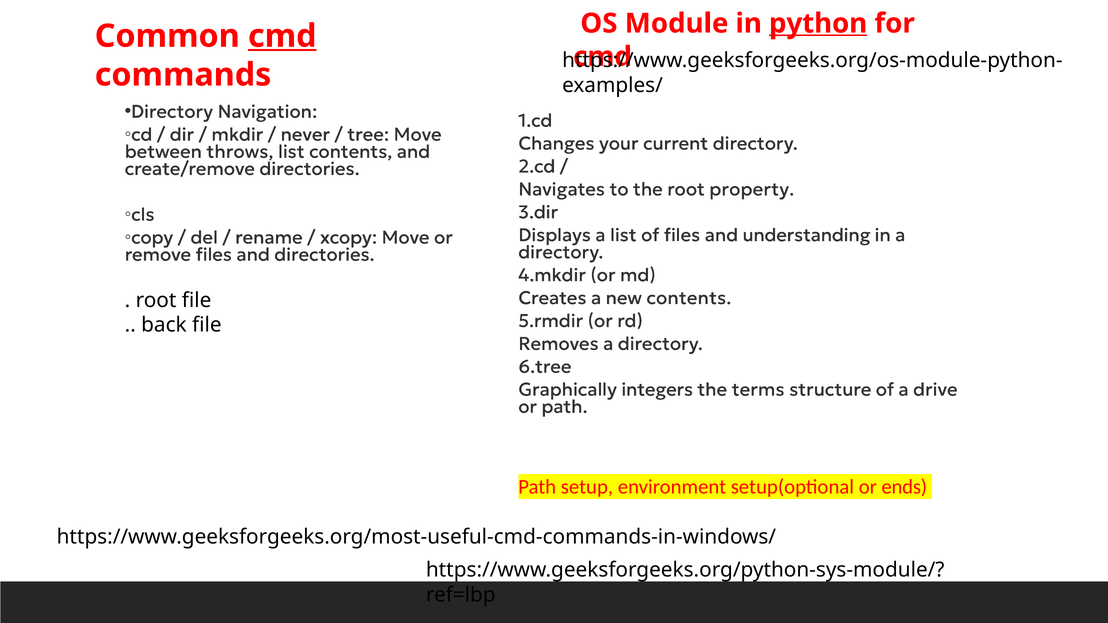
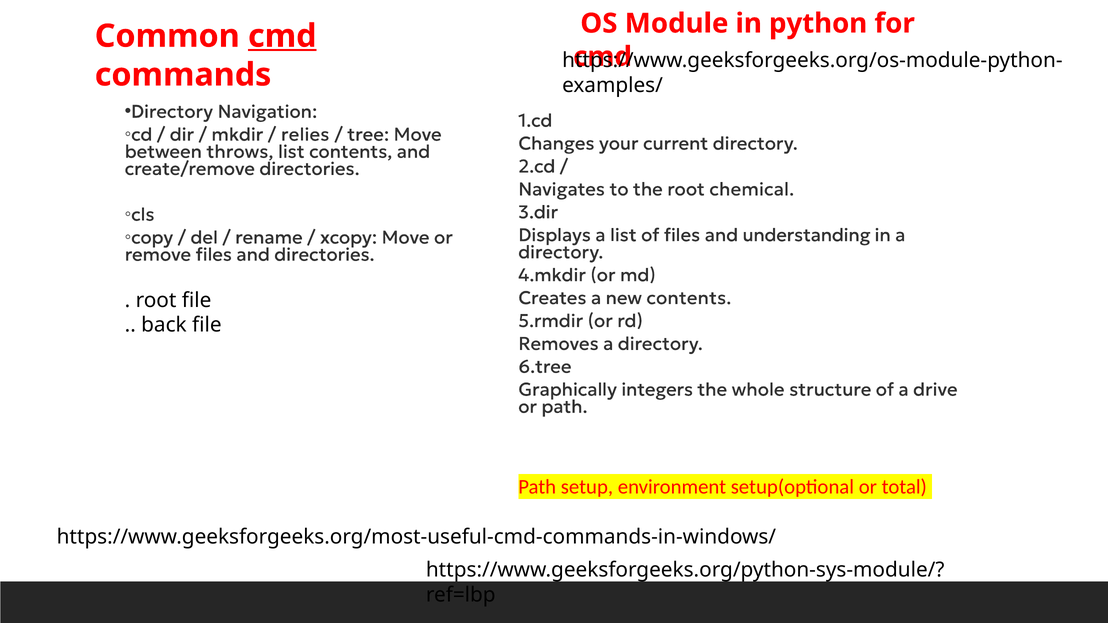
python underline: present -> none
never: never -> relies
property: property -> chemical
terms: terms -> whole
ends: ends -> total
